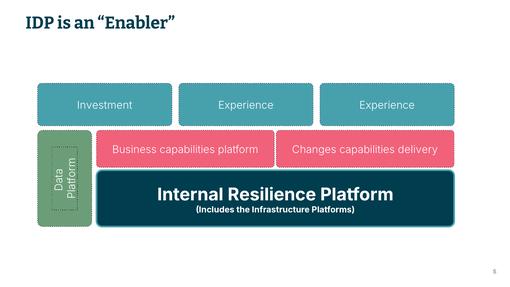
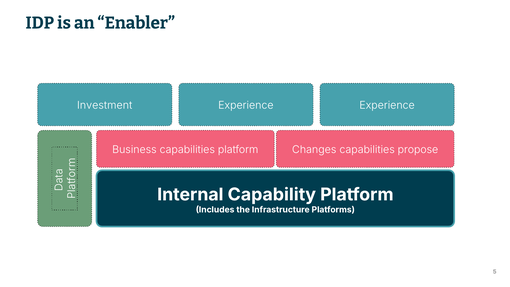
delivery: delivery -> propose
Resilience: Resilience -> Capability
